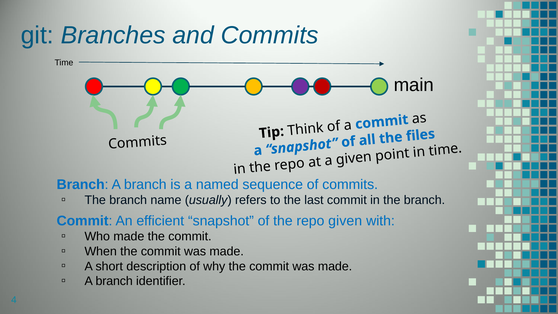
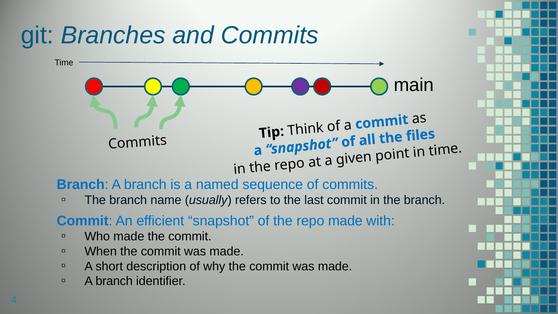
repo given: given -> made
